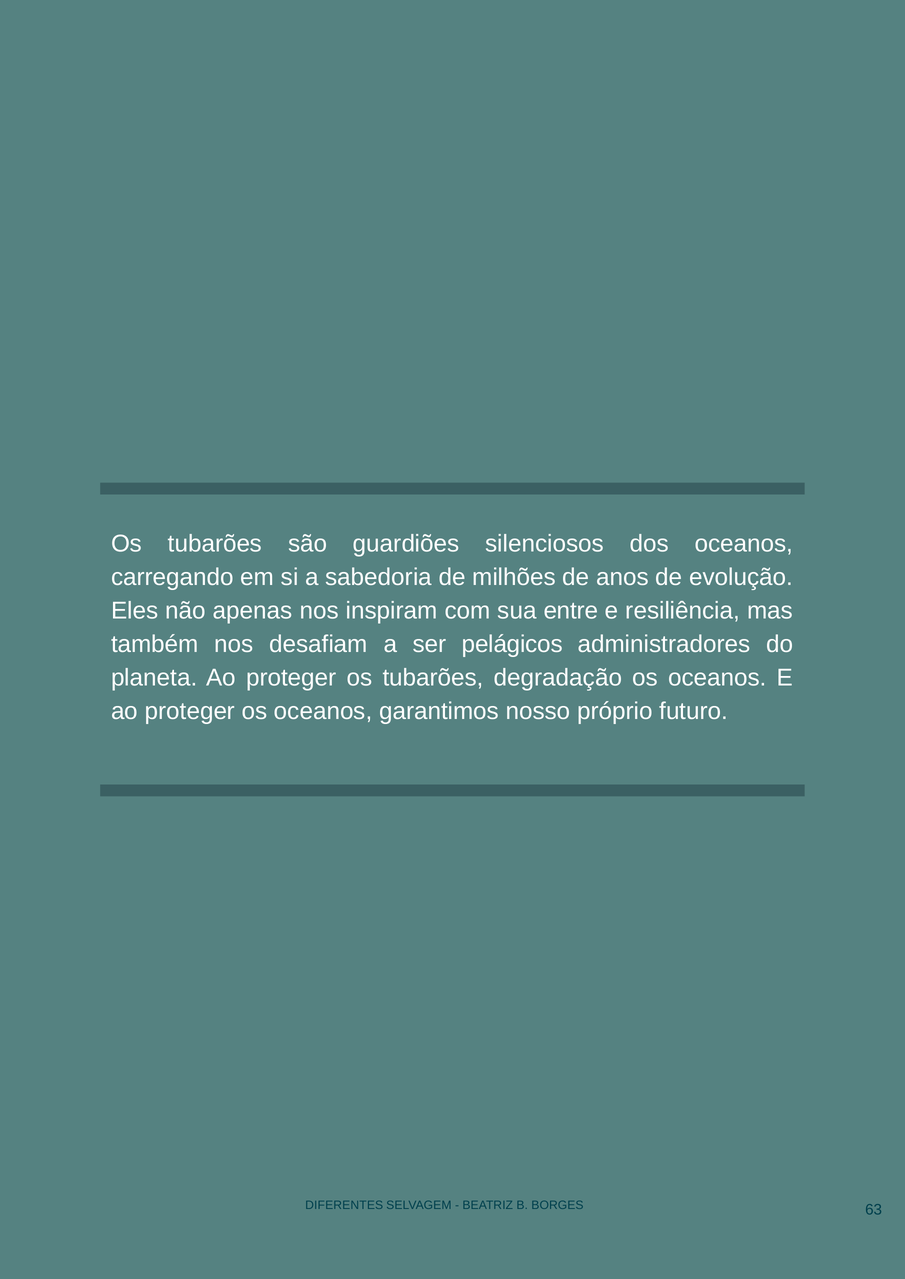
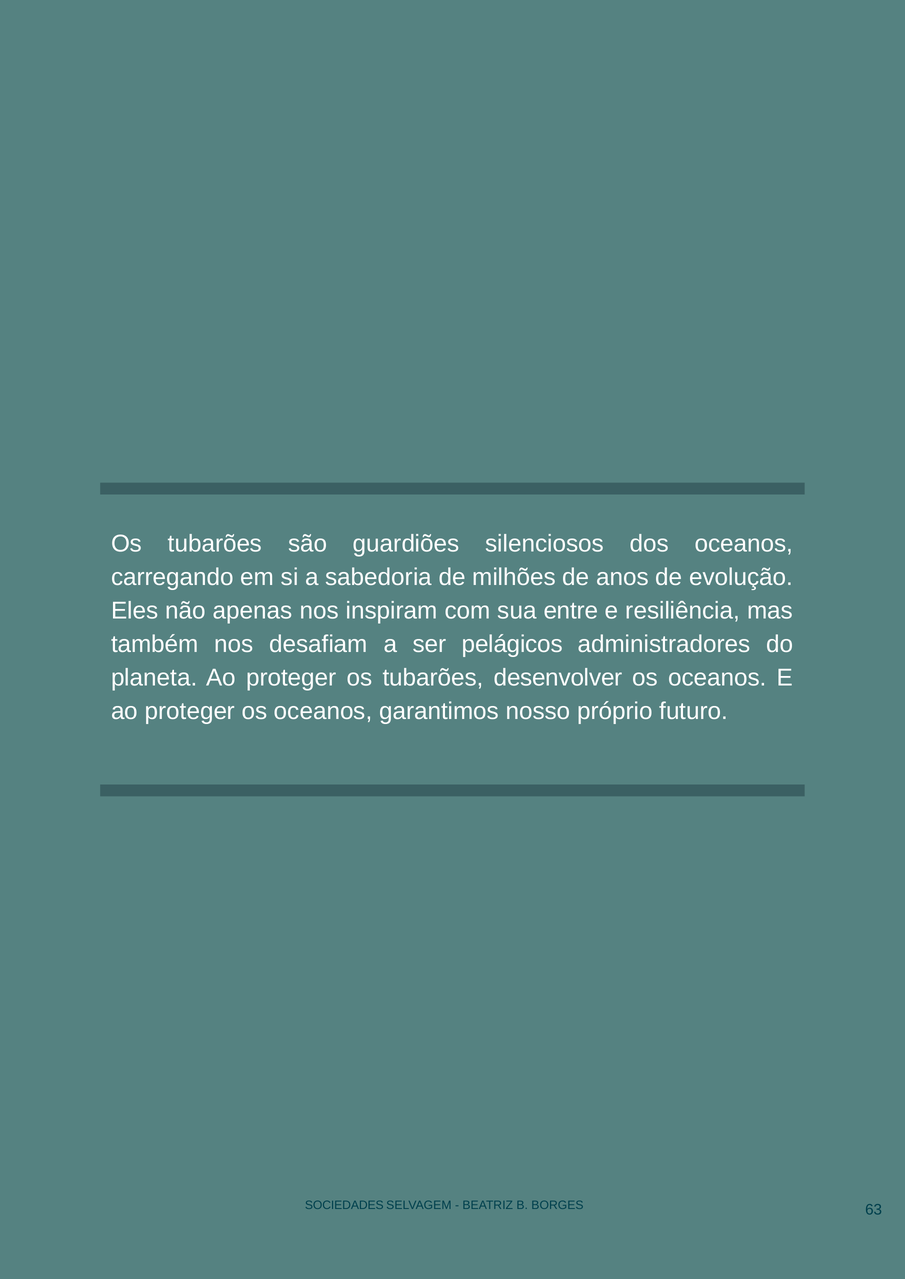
degradação: degradação -> desenvolver
DIFERENTES: DIFERENTES -> SOCIEDADES
